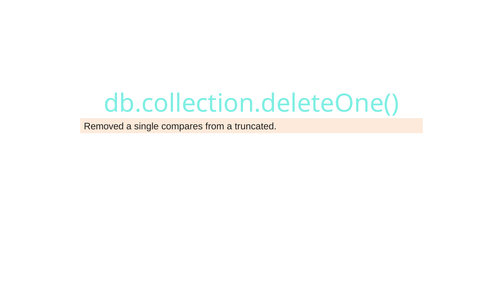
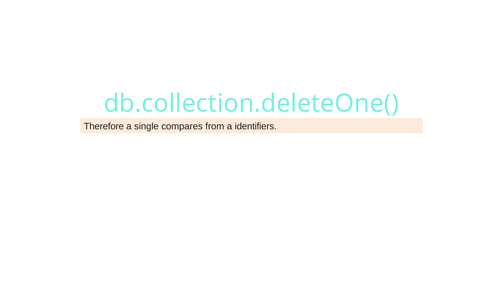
Removed: Removed -> Therefore
truncated: truncated -> identifiers
